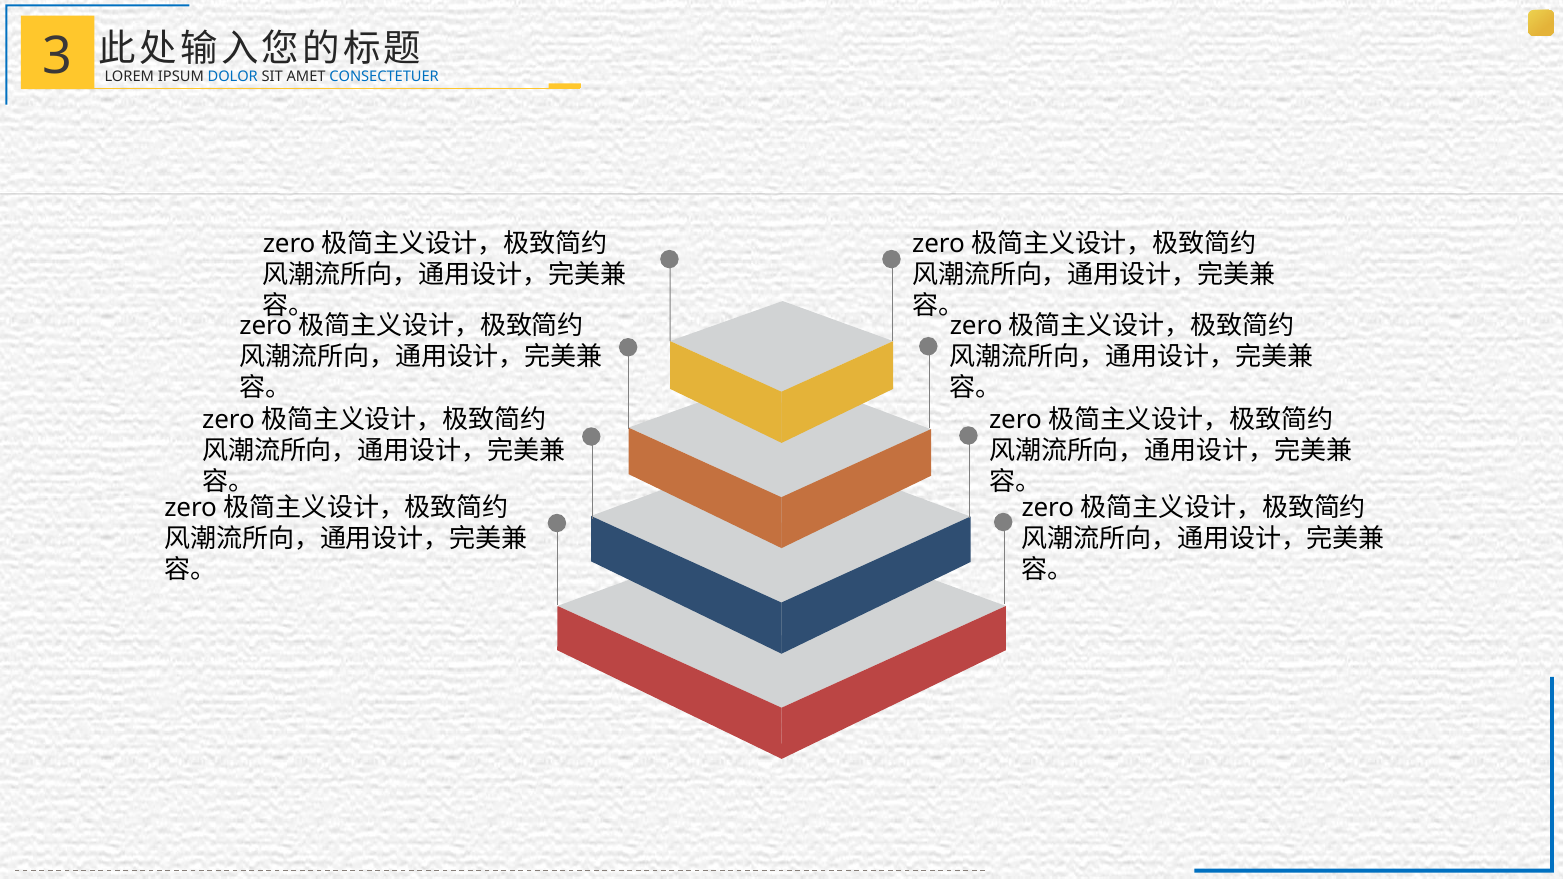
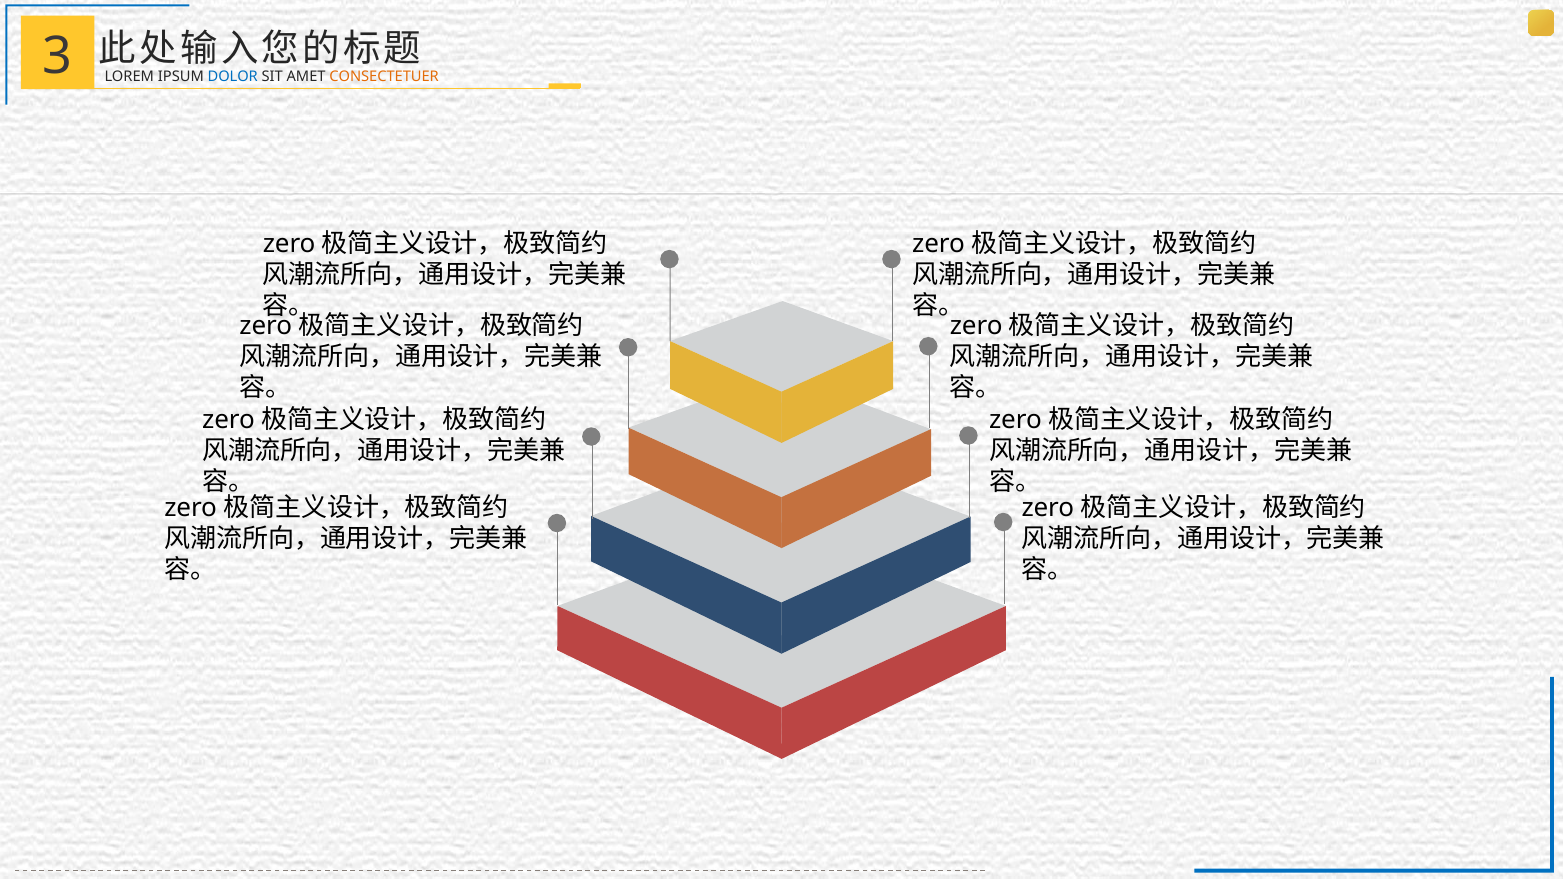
CONSECTETUER colour: blue -> orange
